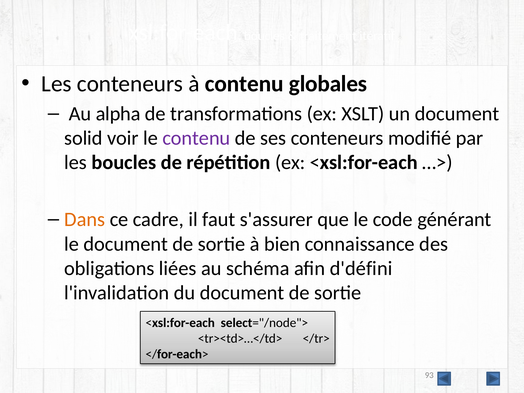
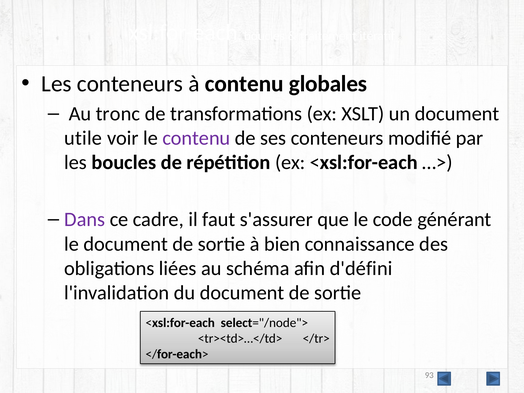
alpha: alpha -> tronc
solid: solid -> utile
Dans colour: orange -> purple
